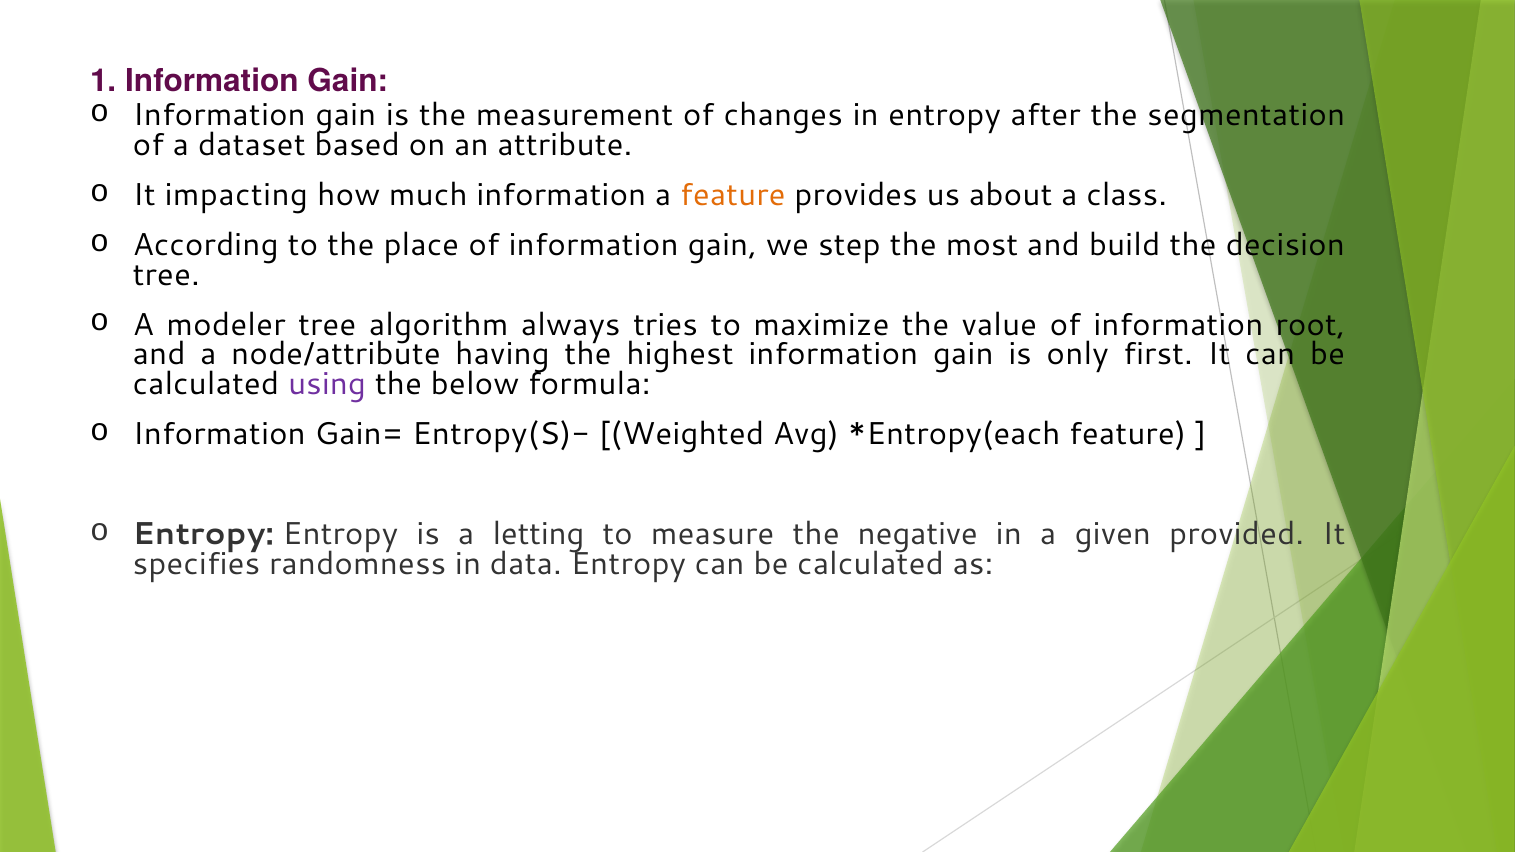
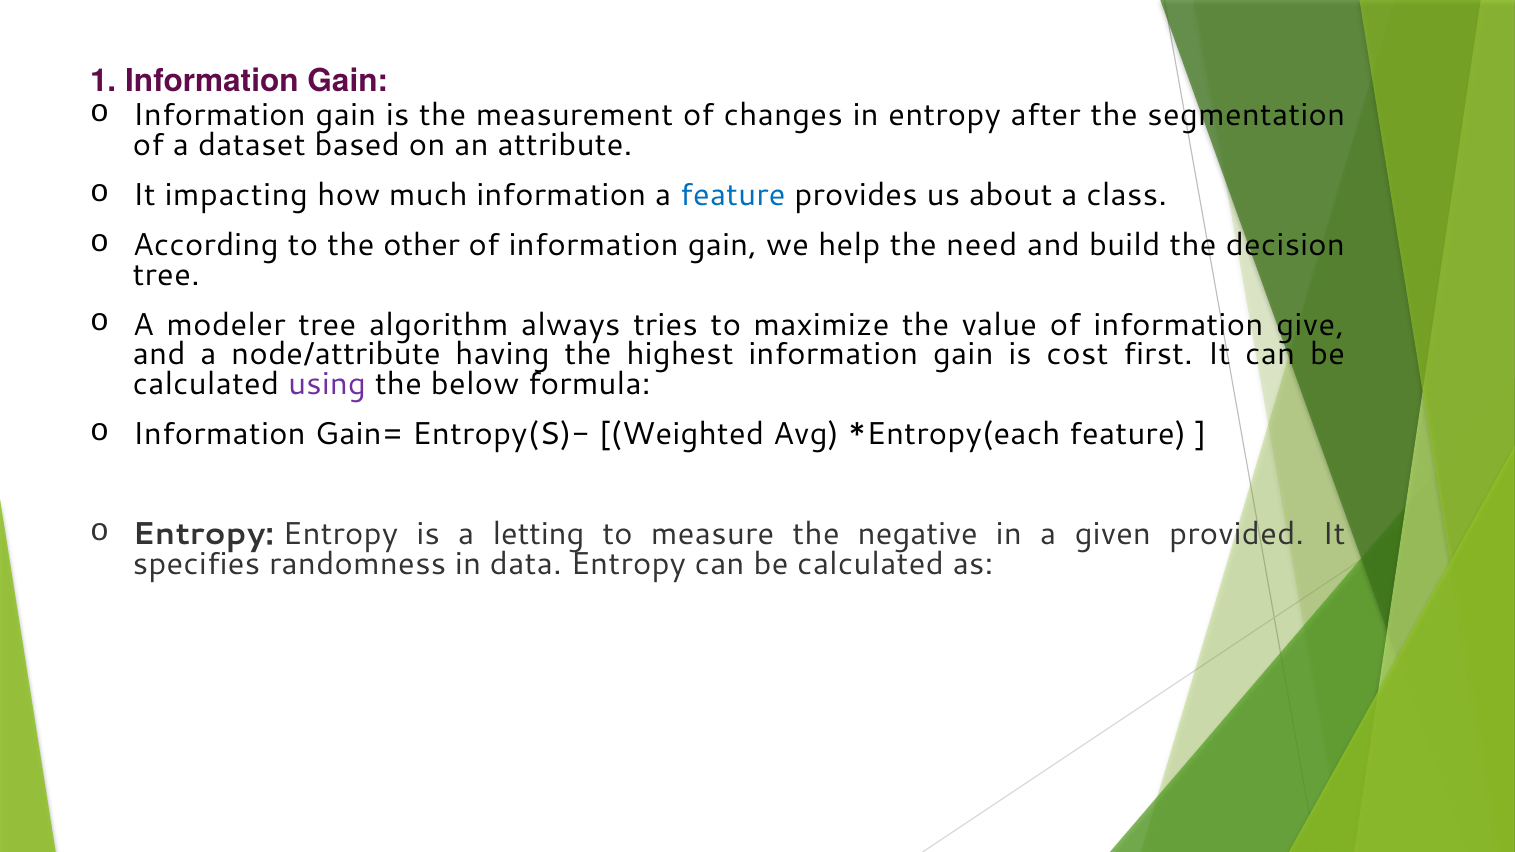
feature at (733, 195) colour: orange -> blue
place: place -> other
step: step -> help
most: most -> need
root: root -> give
only: only -> cost
